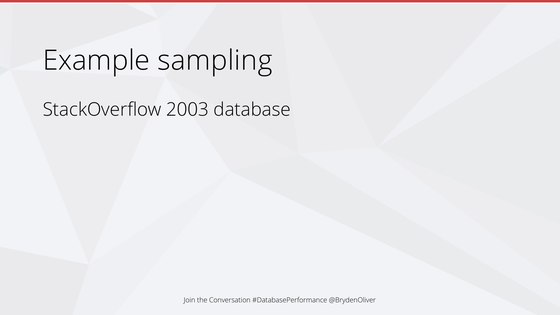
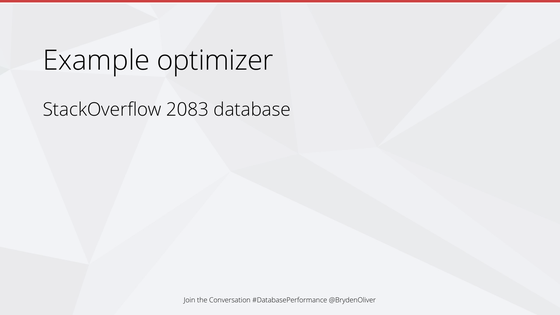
sampling: sampling -> optimizer
2003: 2003 -> 2083
